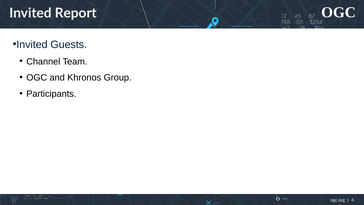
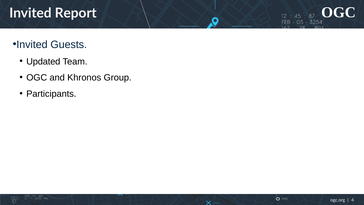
Channel: Channel -> Updated
